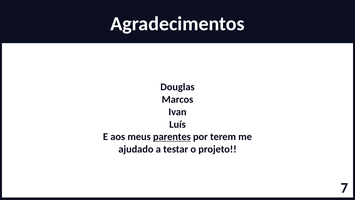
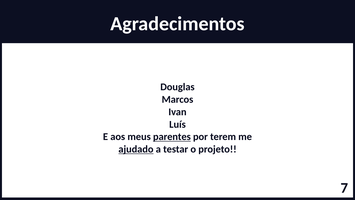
ajudado underline: none -> present
